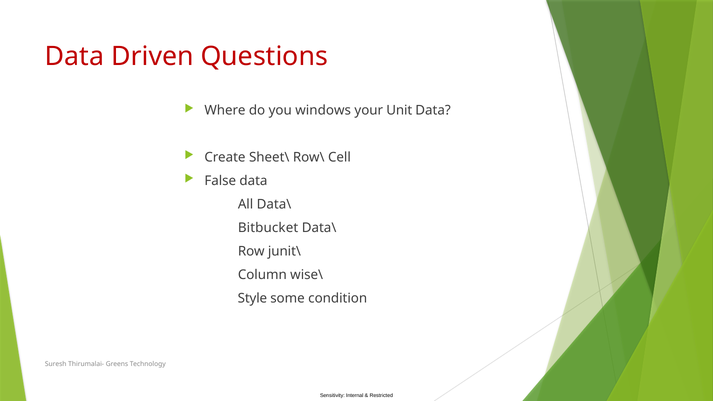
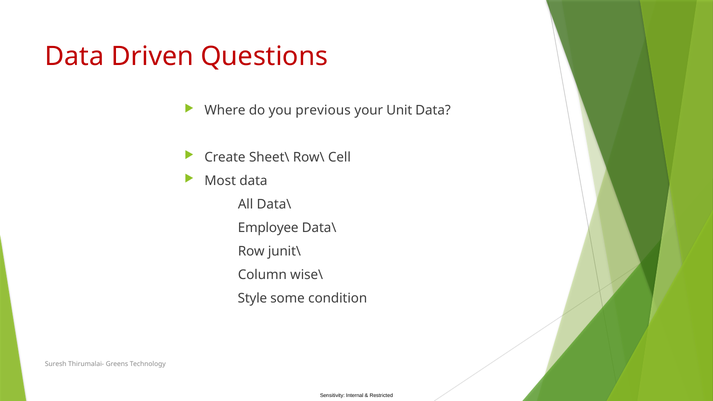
windows: windows -> previous
False: False -> Most
Bitbucket: Bitbucket -> Employee
